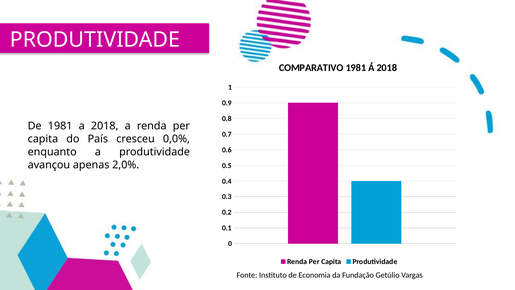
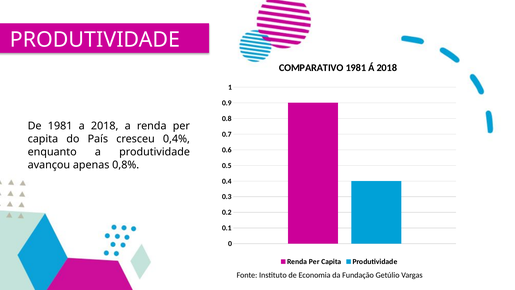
0,0%: 0,0% -> 0,4%
2,0%: 2,0% -> 0,8%
